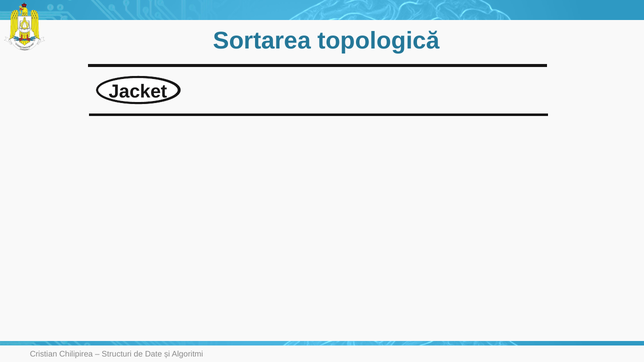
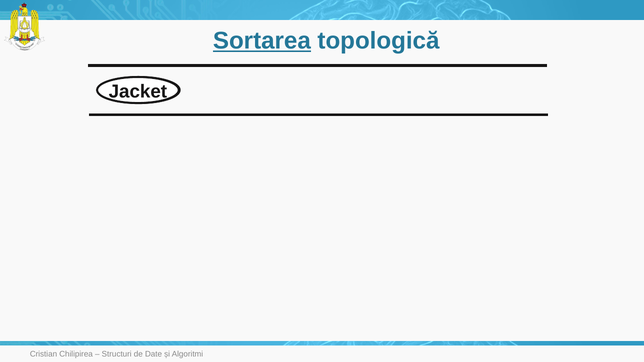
Sortarea underline: none -> present
